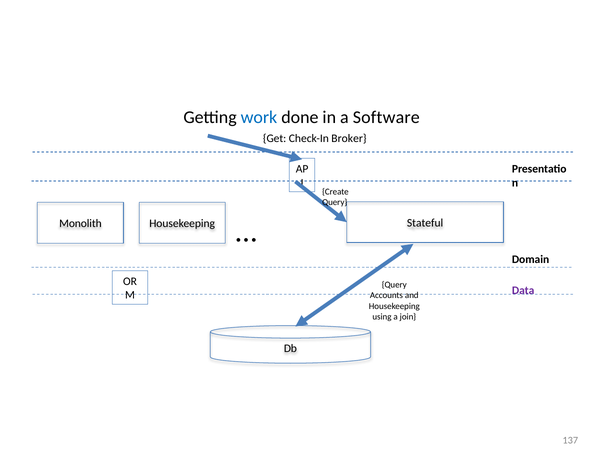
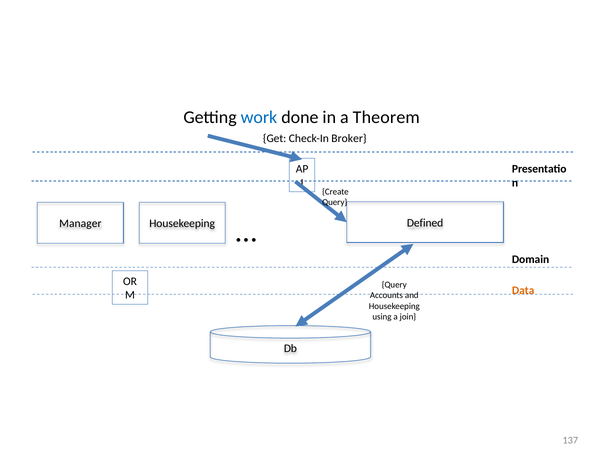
Software: Software -> Theorem
Monolith: Monolith -> Manager
Stateful: Stateful -> Defined
Data colour: purple -> orange
